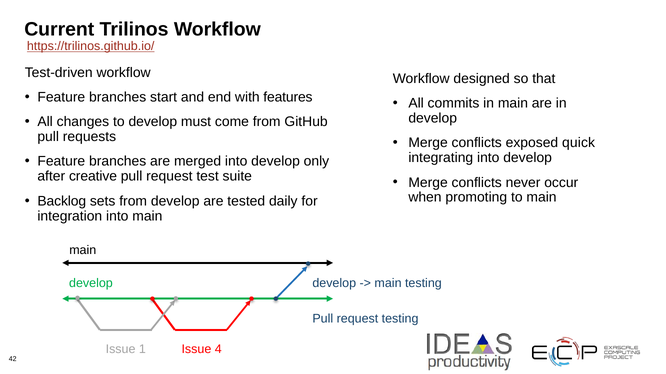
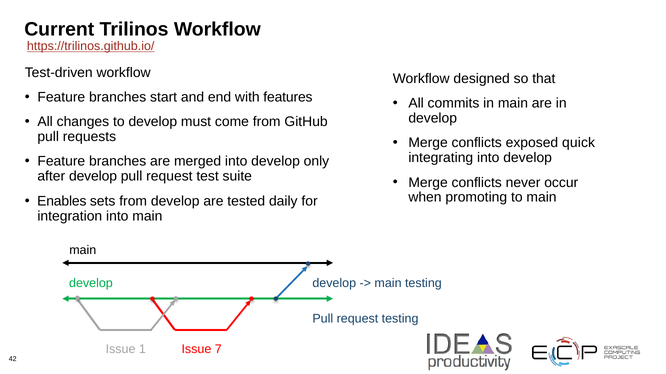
after creative: creative -> develop
Backlog: Backlog -> Enables
4: 4 -> 7
